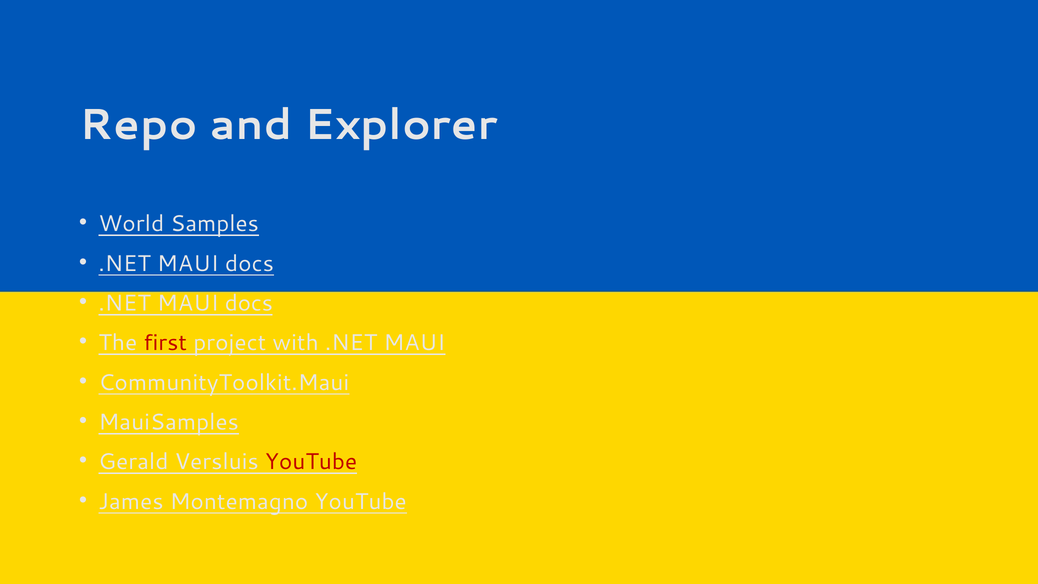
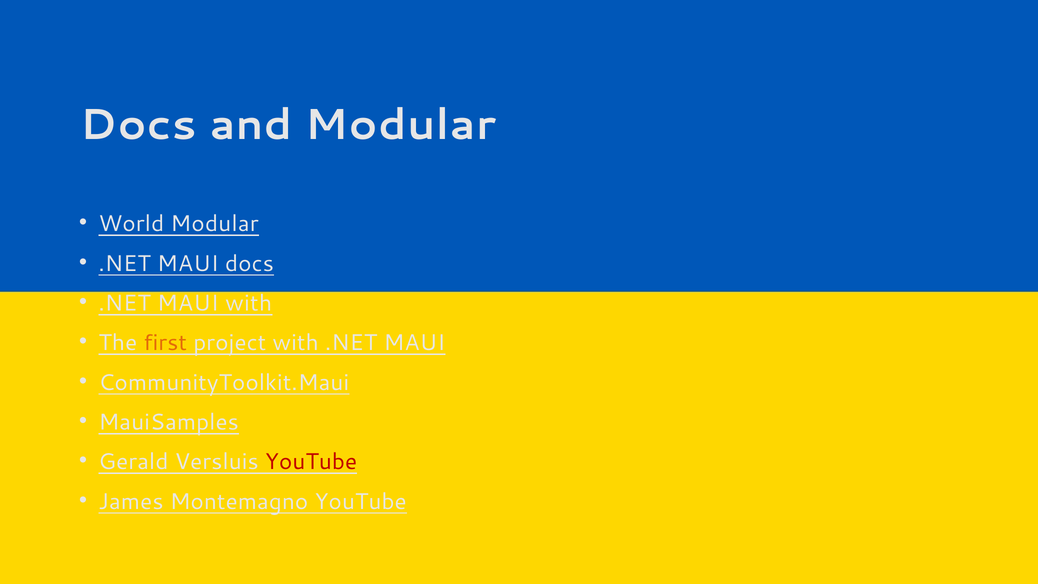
Repo at (138, 125): Repo -> Docs
and Explorer: Explorer -> Modular
World Samples: Samples -> Modular
docs at (249, 303): docs -> with
first colour: red -> orange
